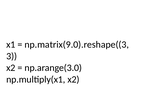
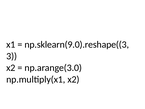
np.matrix(9.0).reshape((3: np.matrix(9.0).reshape((3 -> np.sklearn(9.0).reshape((3
